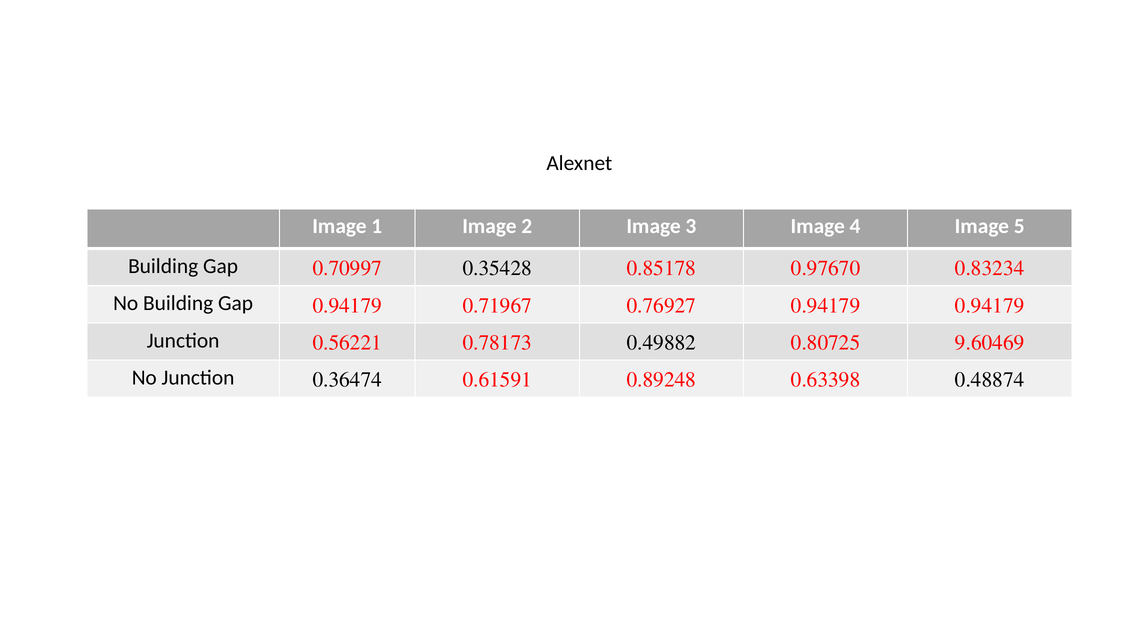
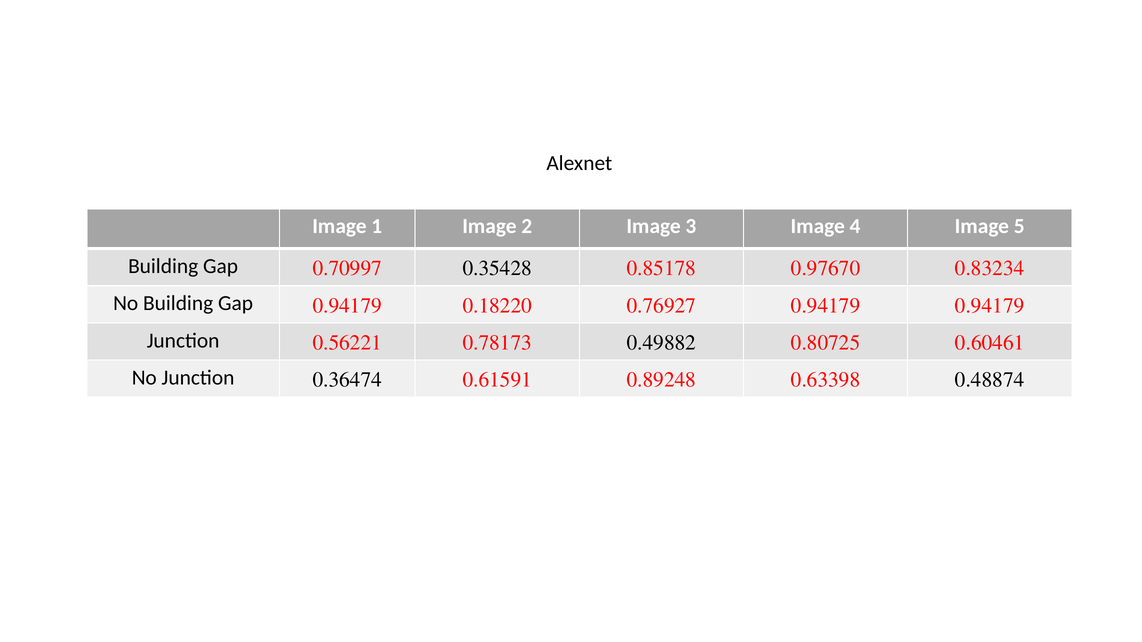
0.71967: 0.71967 -> 0.18220
9.60469: 9.60469 -> 0.60461
